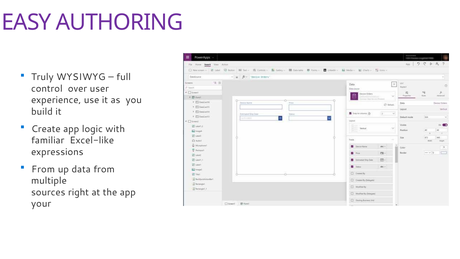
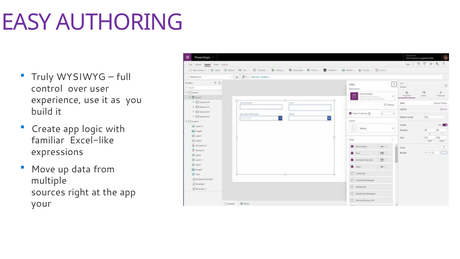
From at (43, 169): From -> Move
